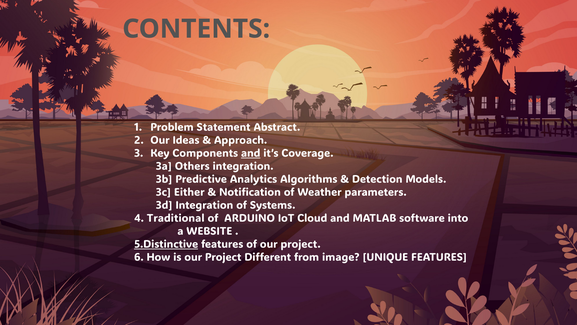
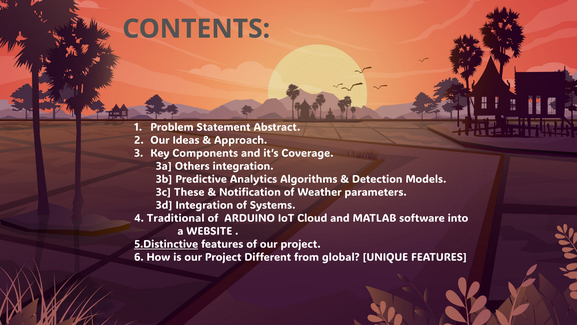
and at (251, 153) underline: present -> none
Either: Either -> These
image: image -> global
